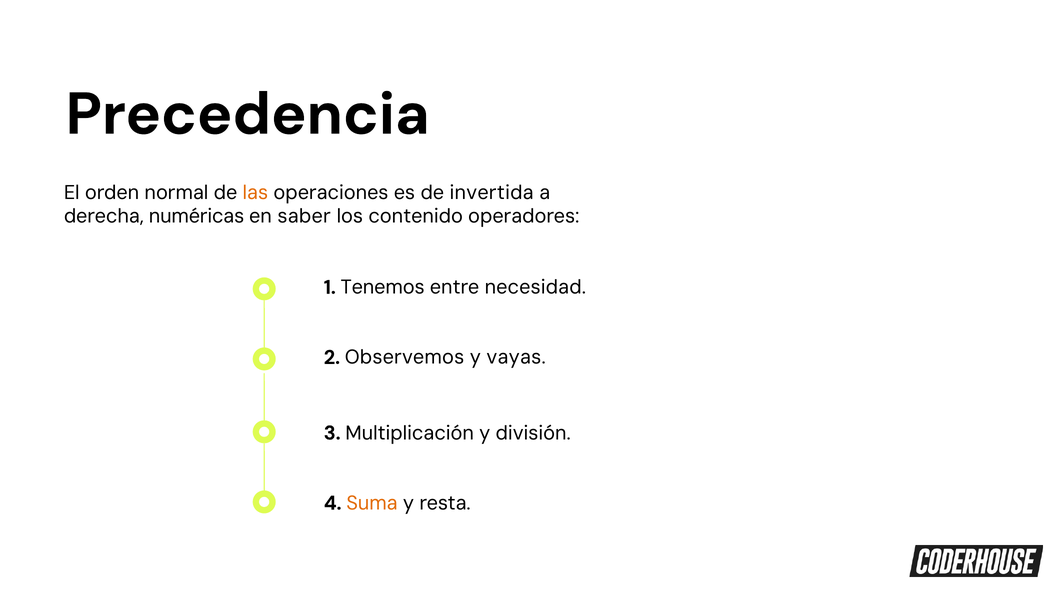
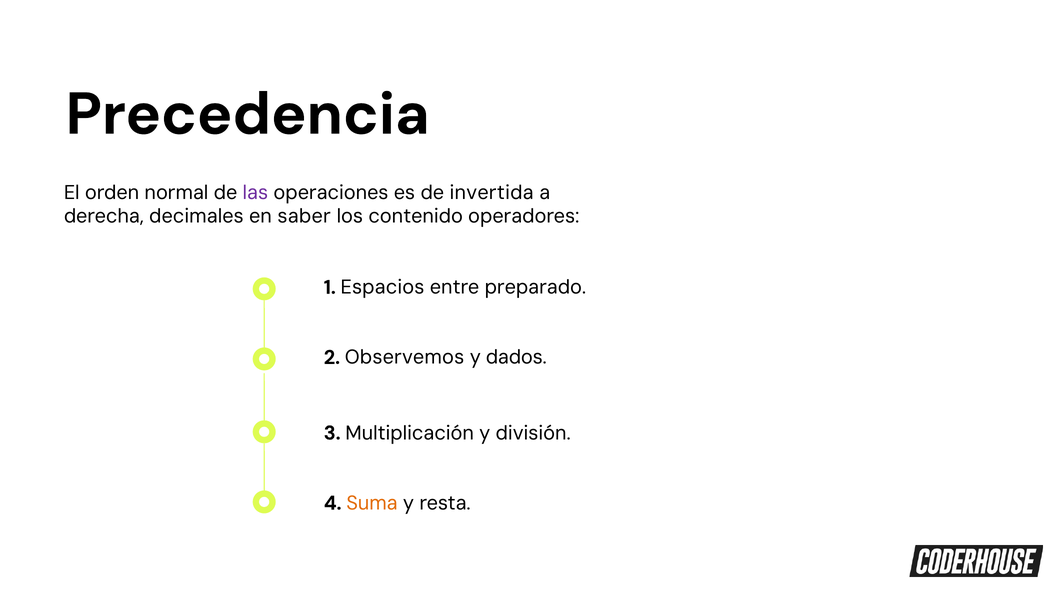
las colour: orange -> purple
numéricas: numéricas -> decimales
Tenemos: Tenemos -> Espacios
necesidad: necesidad -> preparado
vayas: vayas -> dados
